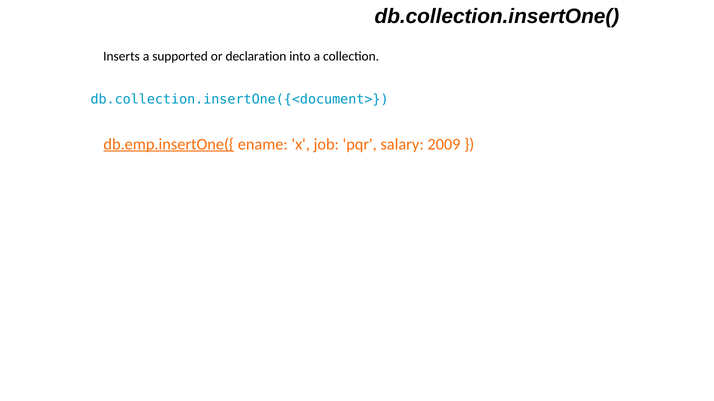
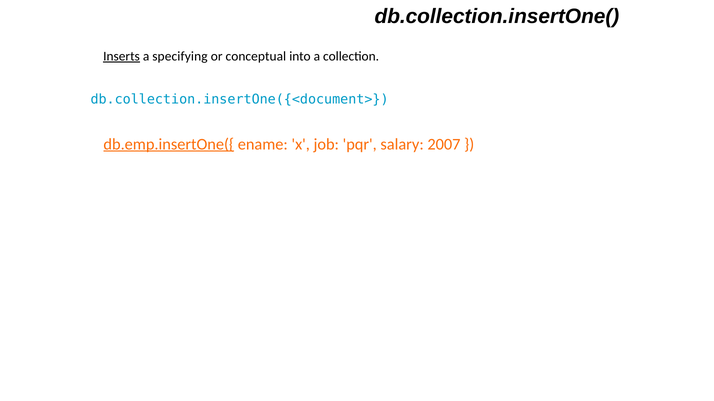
Inserts underline: none -> present
supported: supported -> specifying
declaration: declaration -> conceptual
2009: 2009 -> 2007
